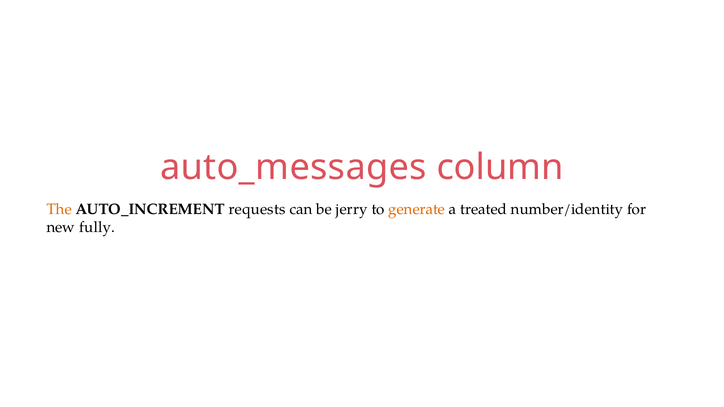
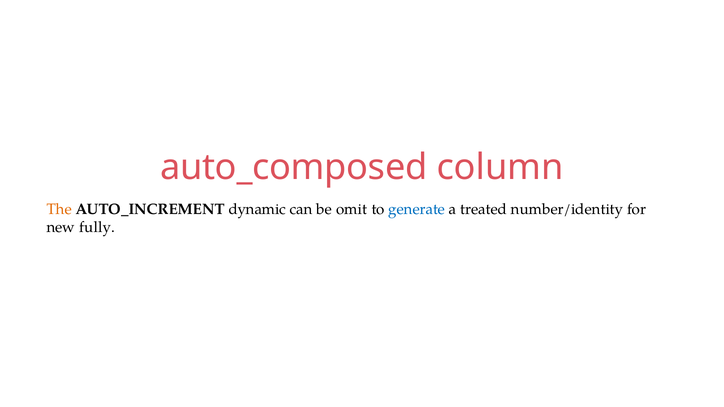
auto_messages: auto_messages -> auto_composed
requests: requests -> dynamic
jerry: jerry -> omit
generate colour: orange -> blue
